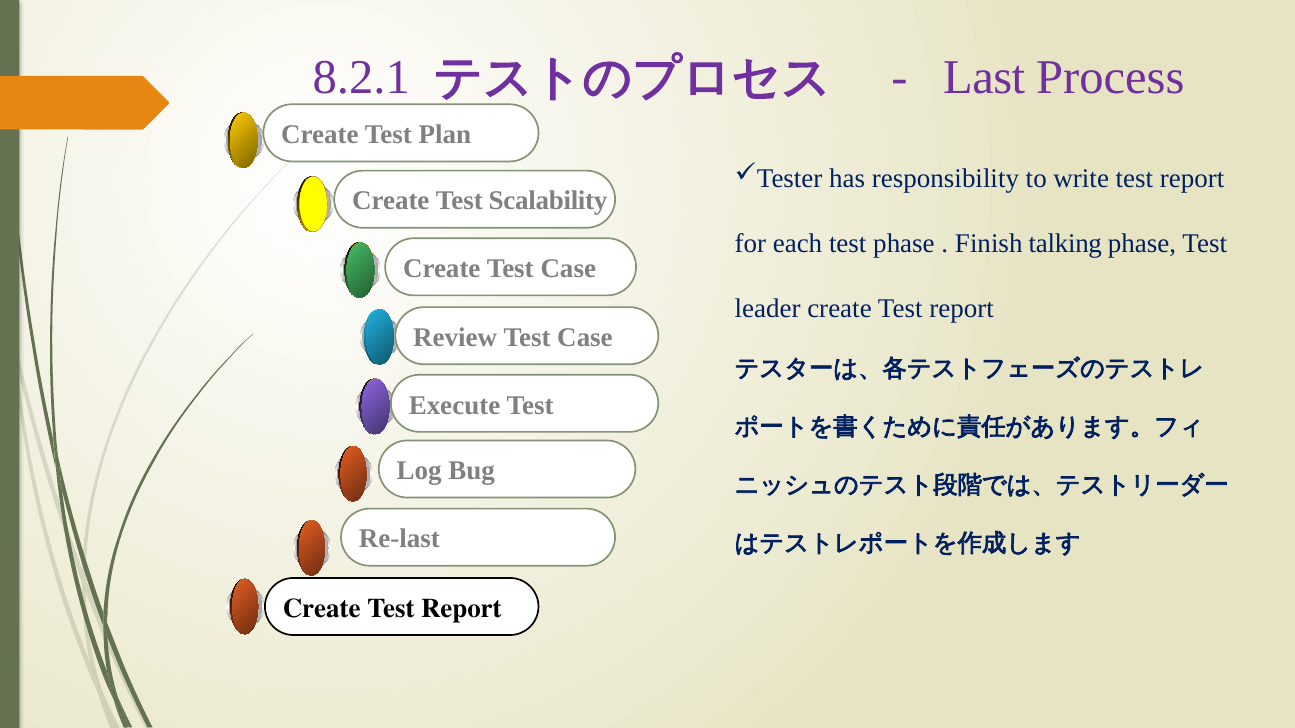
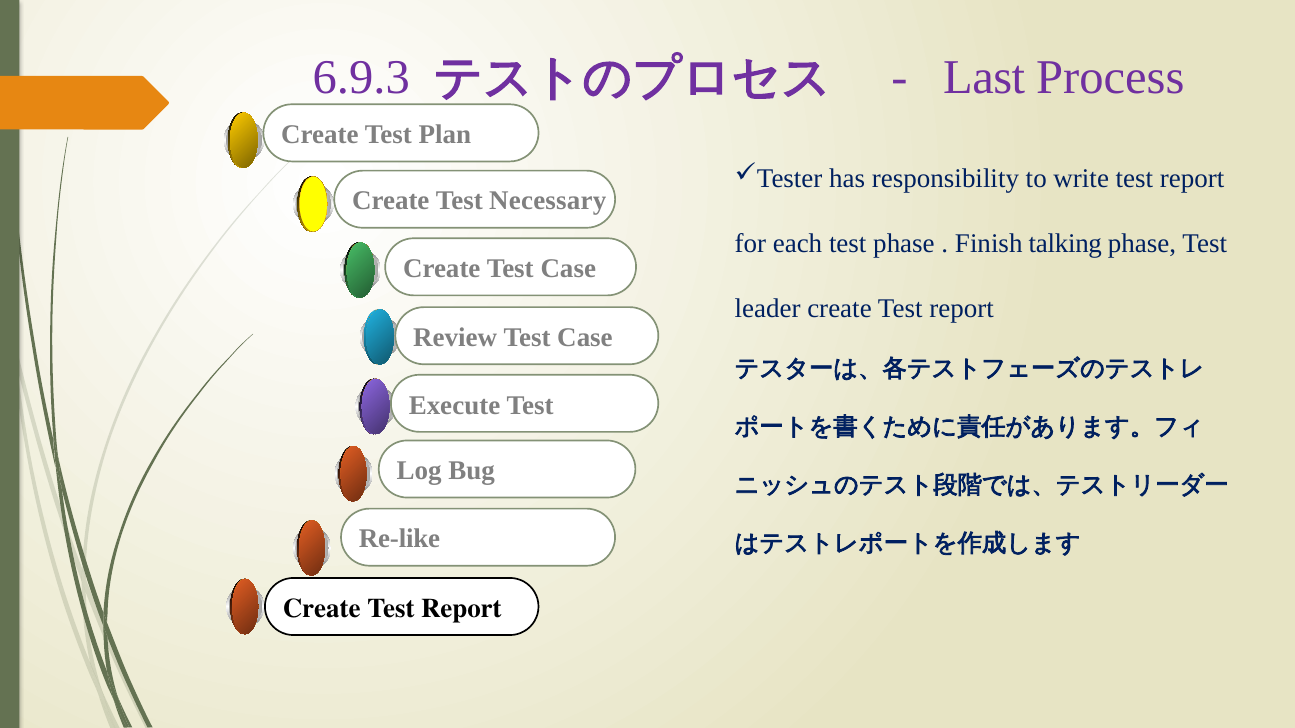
8.2.1: 8.2.1 -> 6.9.3
Scalability: Scalability -> Necessary
Re-last: Re-last -> Re-like
